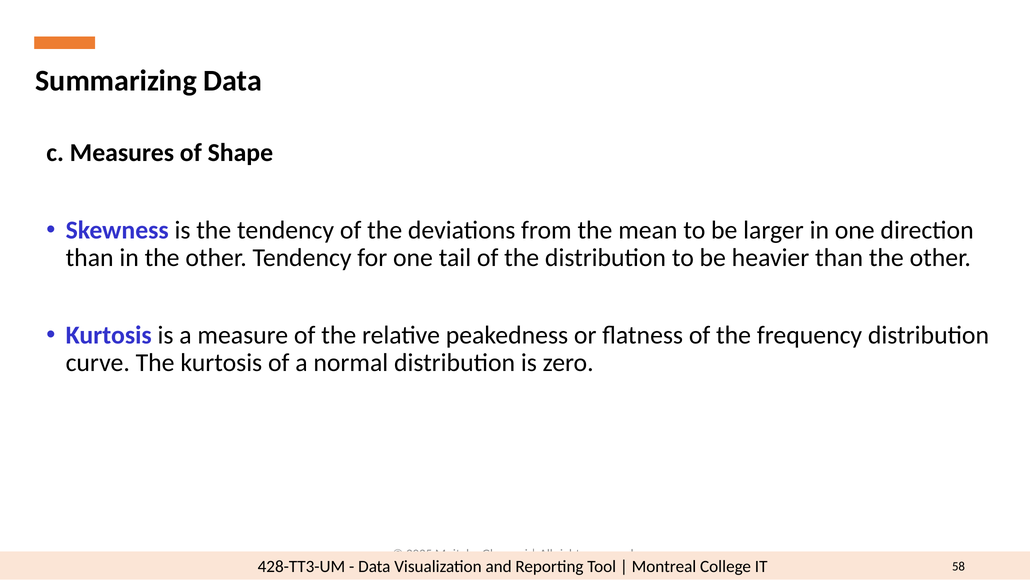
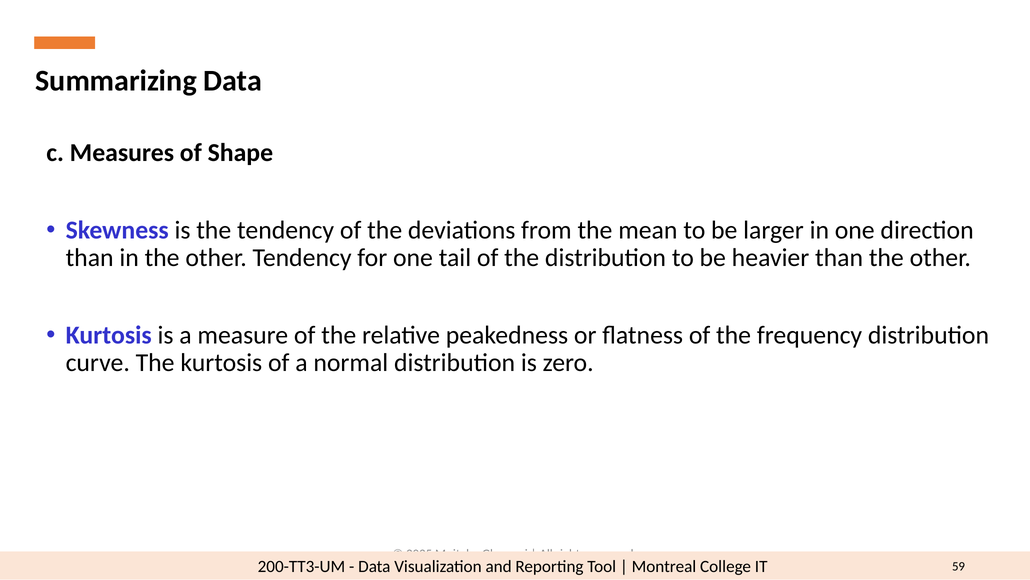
428-TT3-UM: 428-TT3-UM -> 200-TT3-UM
58: 58 -> 59
